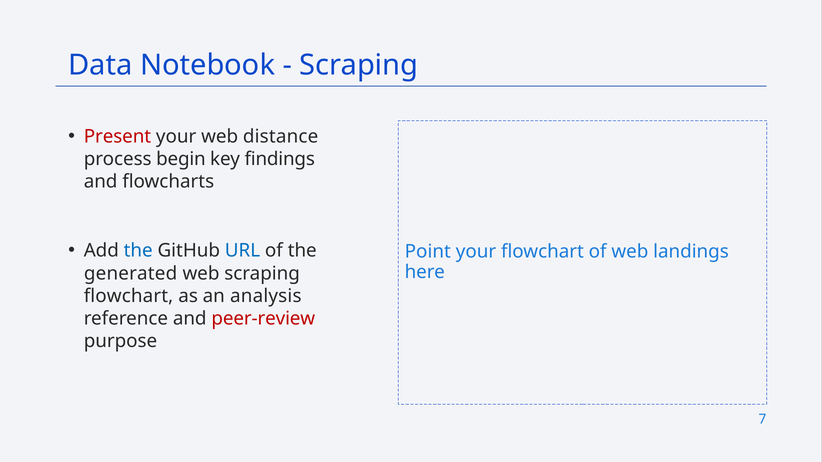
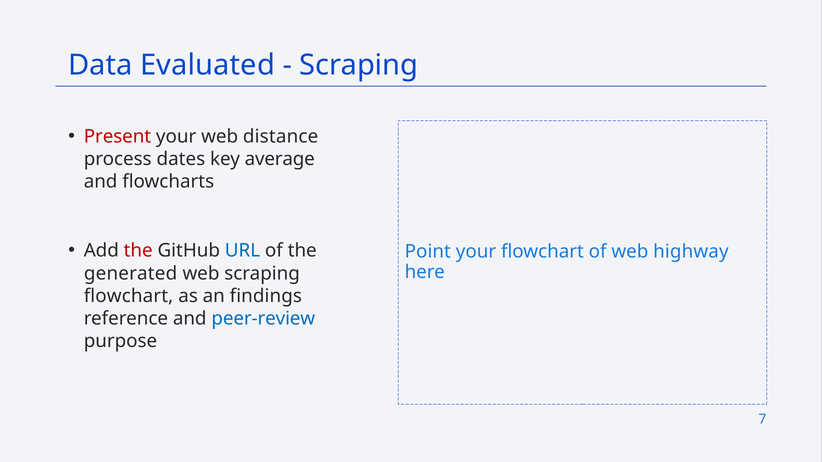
Notebook: Notebook -> Evaluated
begin: begin -> dates
findings: findings -> average
the at (138, 251) colour: blue -> red
landings: landings -> highway
analysis: analysis -> findings
peer-review colour: red -> blue
